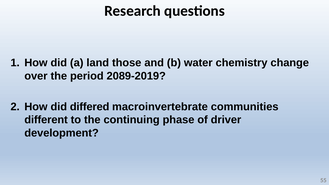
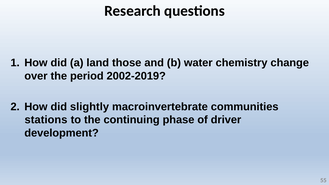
2089-2019: 2089-2019 -> 2002-2019
differed: differed -> slightly
different: different -> stations
